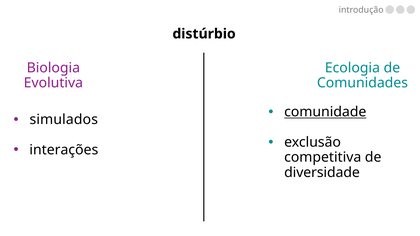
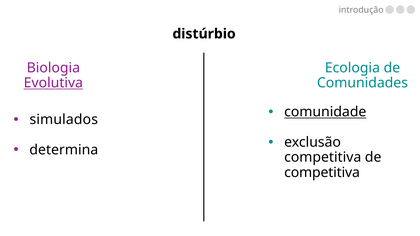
Evolutiva underline: none -> present
interações: interações -> determina
diversidade at (322, 173): diversidade -> competitiva
